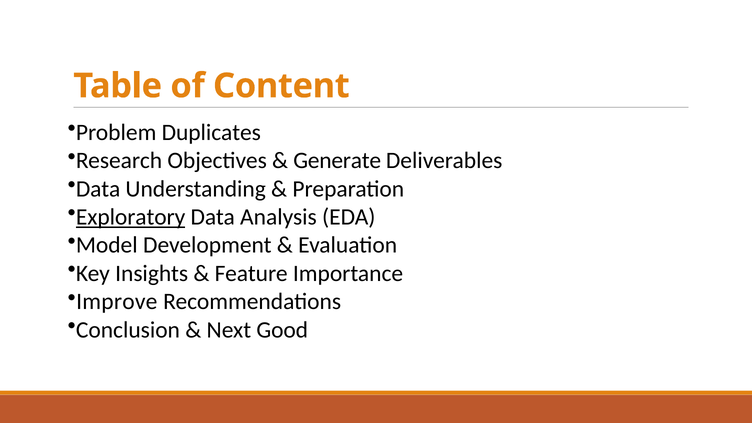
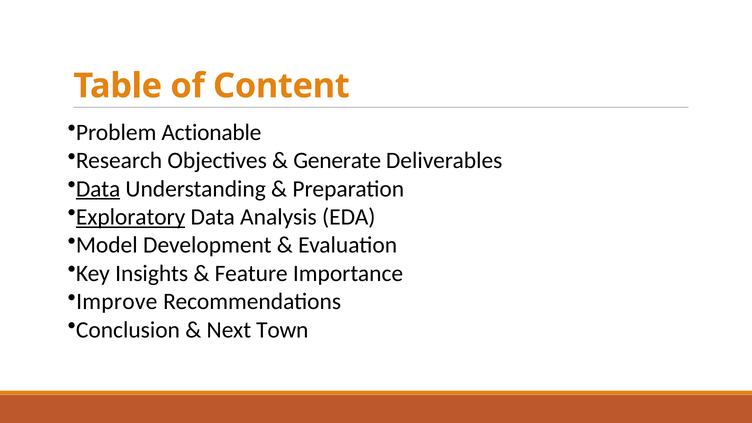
Duplicates: Duplicates -> Actionable
Data at (98, 189) underline: none -> present
Good: Good -> Town
